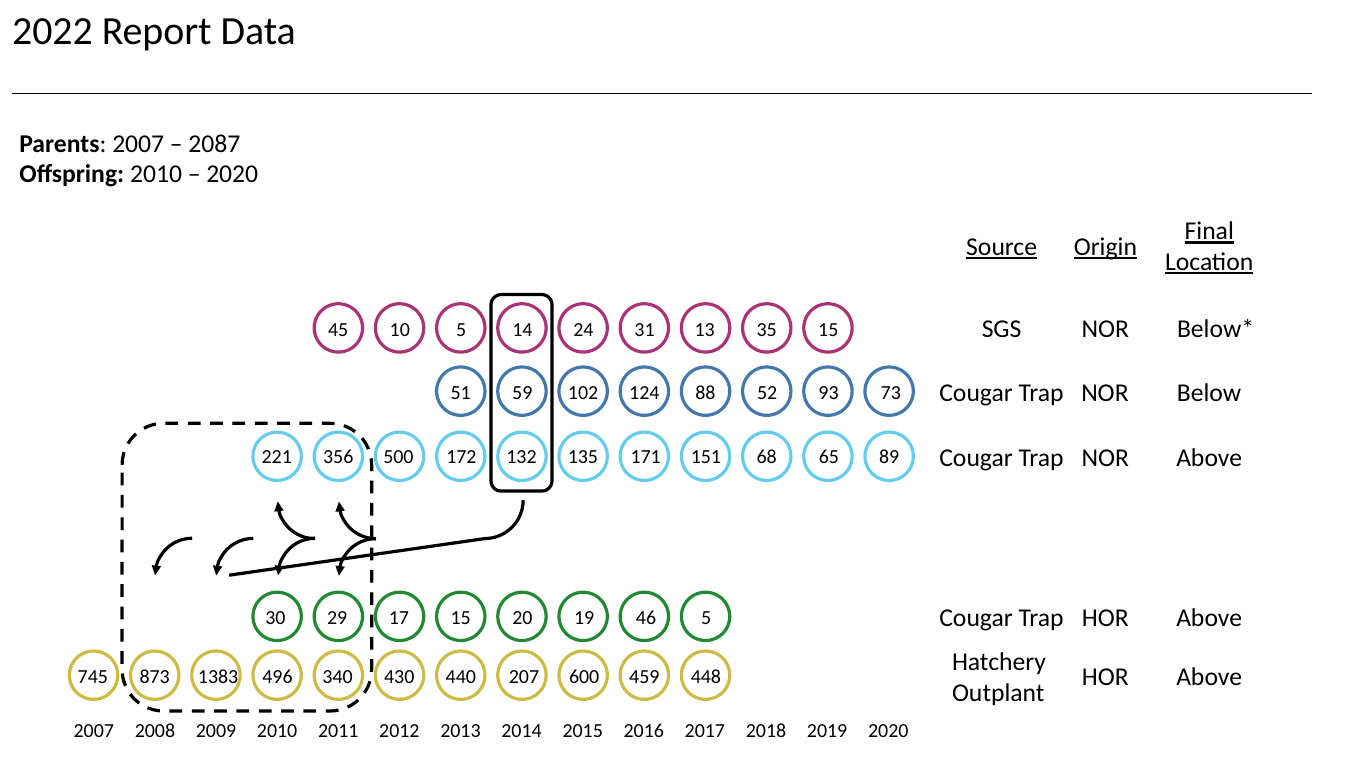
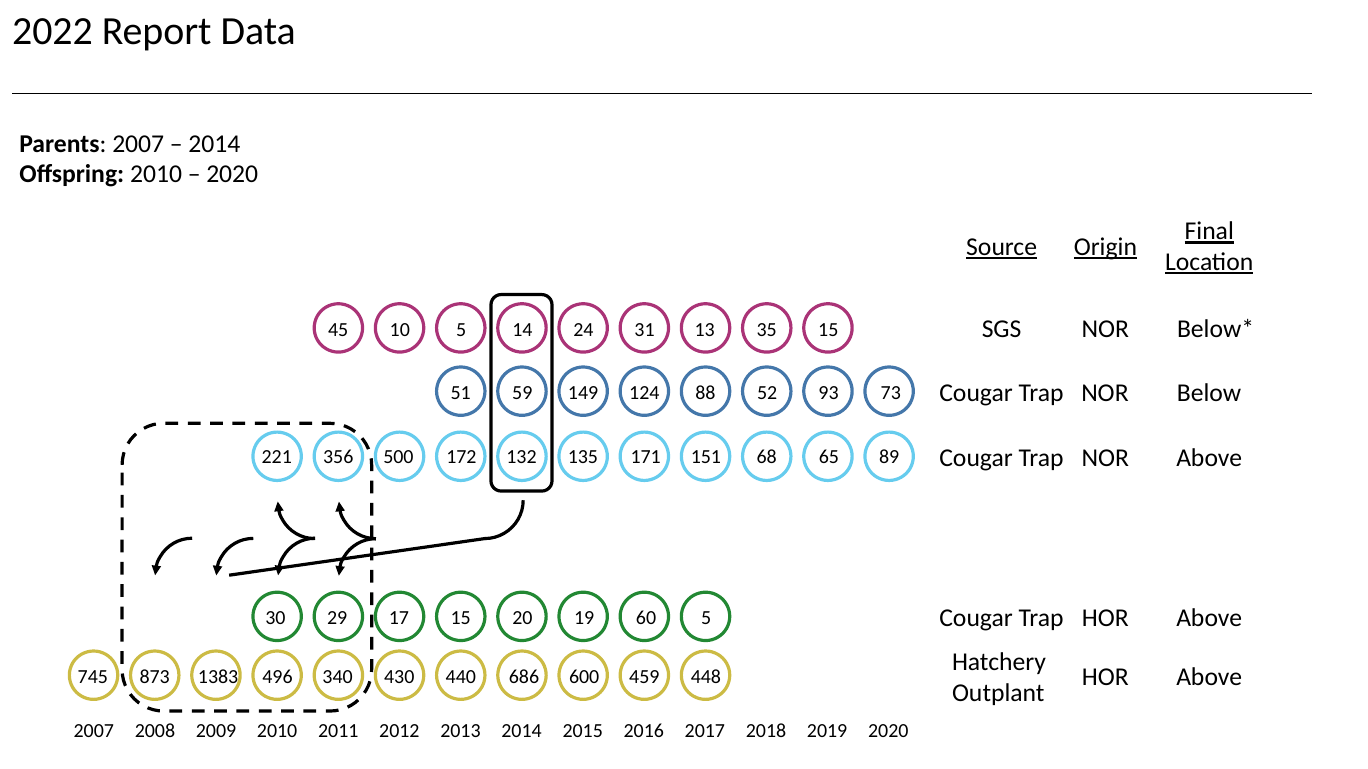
2087 at (214, 144): 2087 -> 2014
102: 102 -> 149
46: 46 -> 60
207: 207 -> 686
